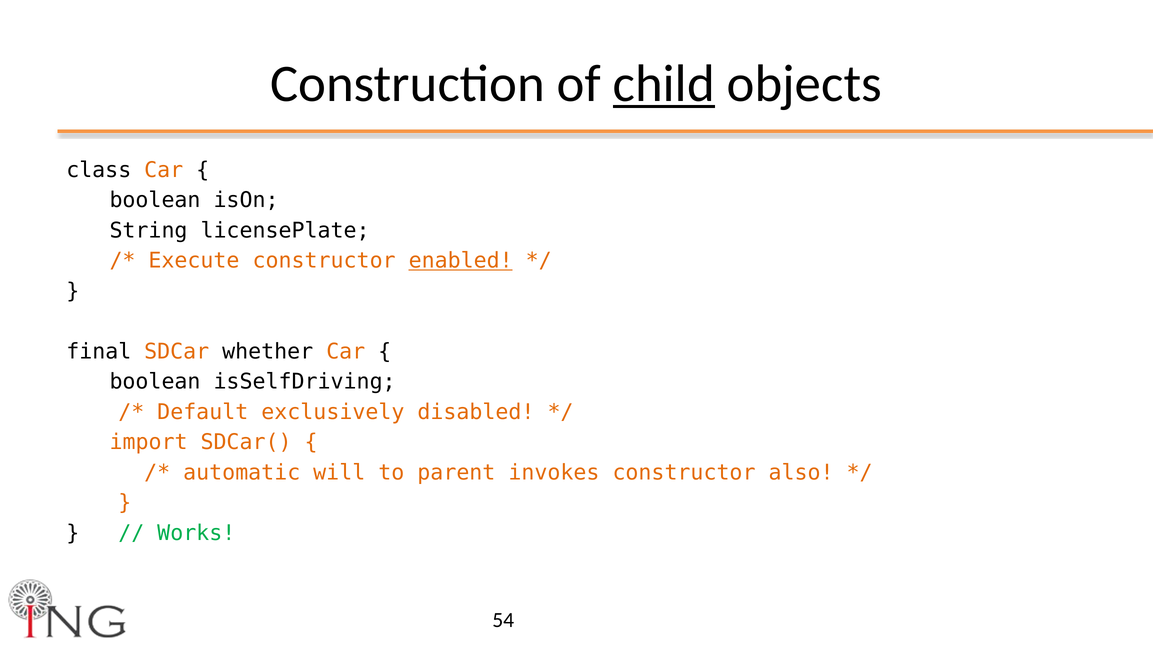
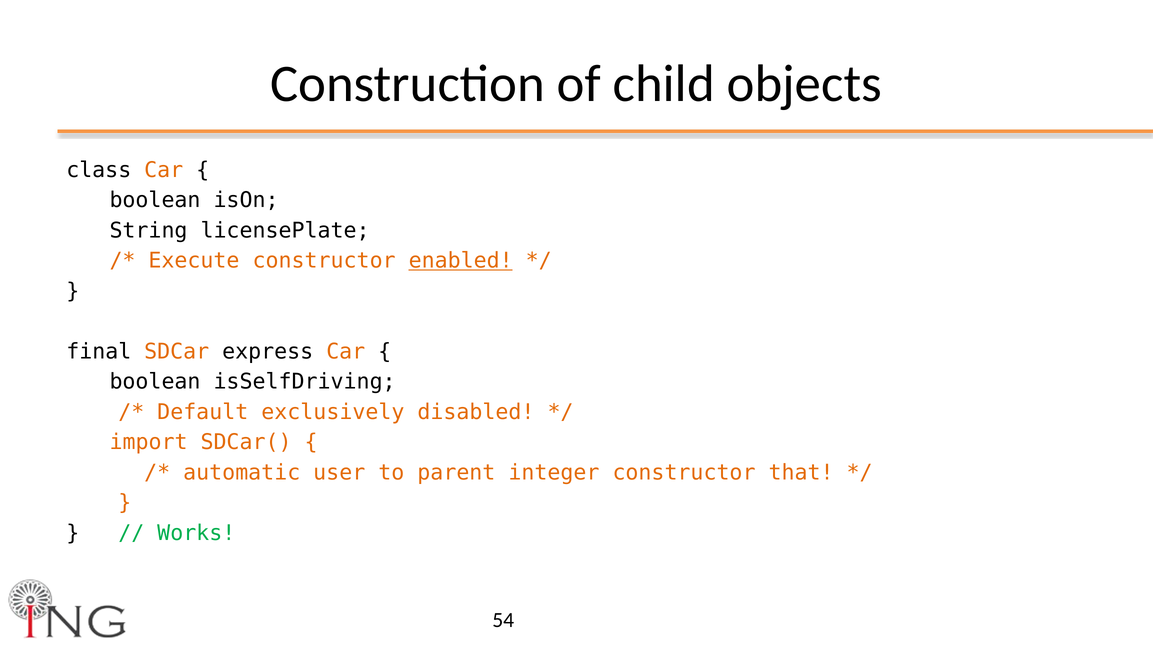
child underline: present -> none
whether: whether -> express
will: will -> user
invokes: invokes -> integer
also: also -> that
